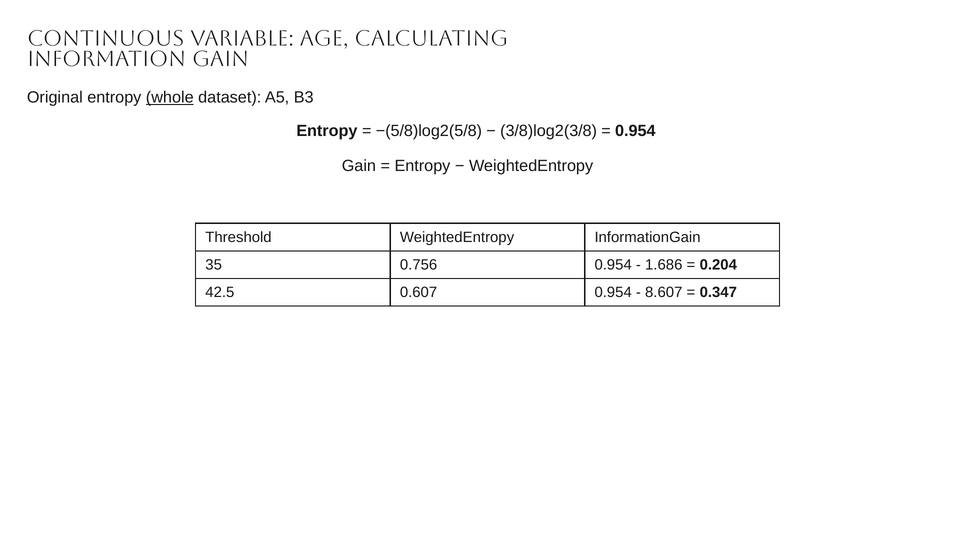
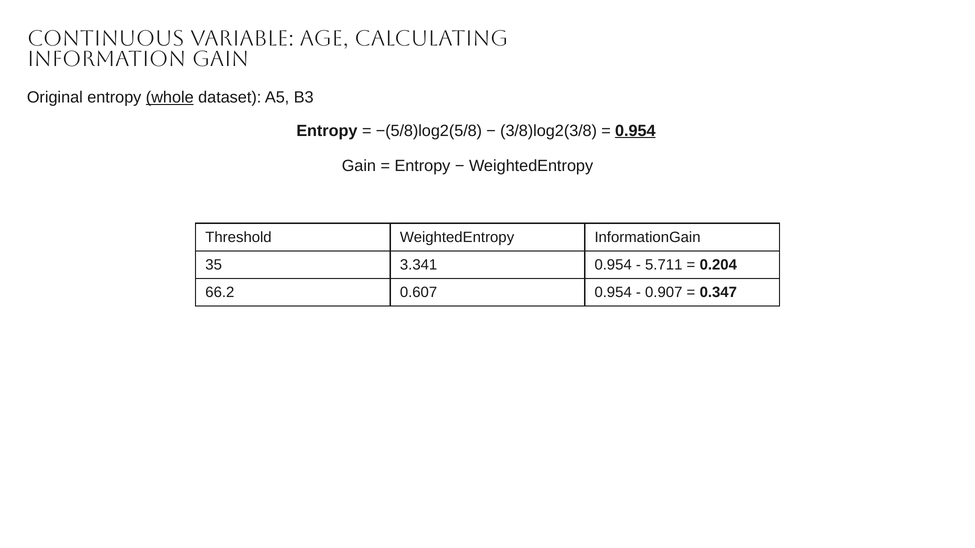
0.954 at (635, 131) underline: none -> present
0.756: 0.756 -> 3.341
1.686: 1.686 -> 5.711
42.5: 42.5 -> 66.2
8.607: 8.607 -> 0.907
